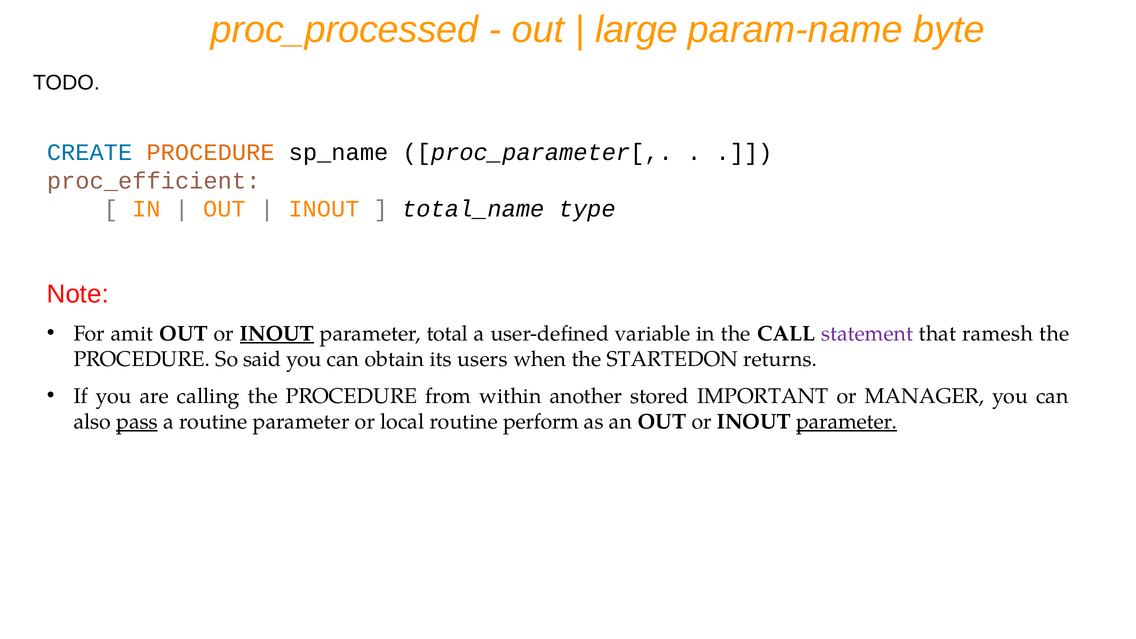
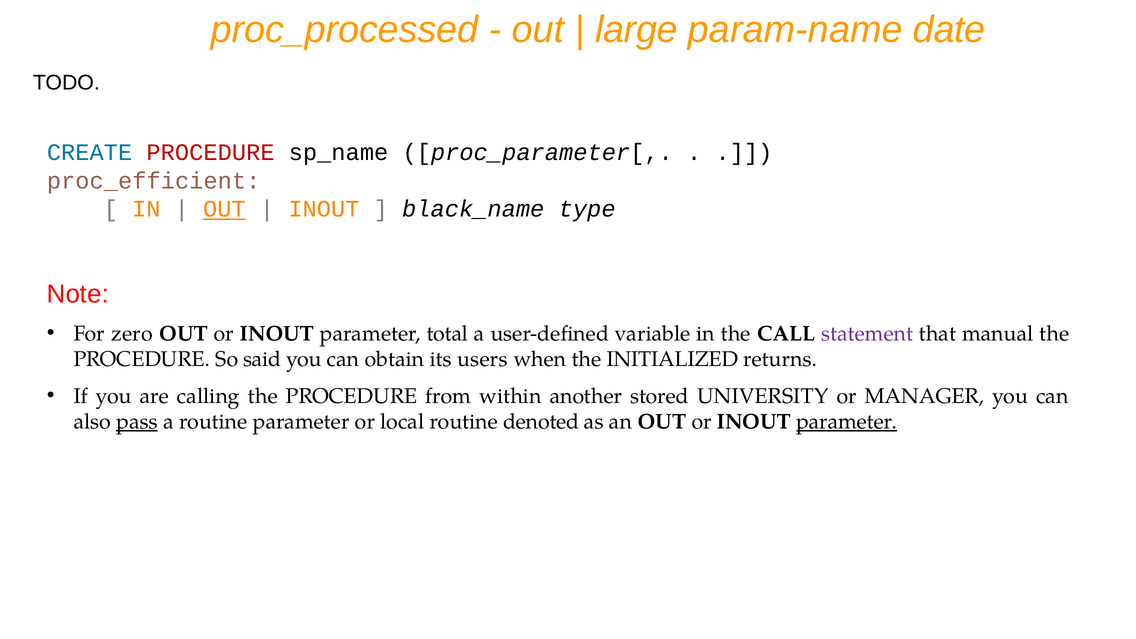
byte: byte -> date
PROCEDURE at (211, 152) colour: orange -> red
OUT at (224, 209) underline: none -> present
total_name: total_name -> black_name
amit: amit -> zero
INOUT at (277, 334) underline: present -> none
ramesh: ramesh -> manual
STARTEDON: STARTEDON -> INITIALIZED
IMPORTANT: IMPORTANT -> UNIVERSITY
perform: perform -> denoted
